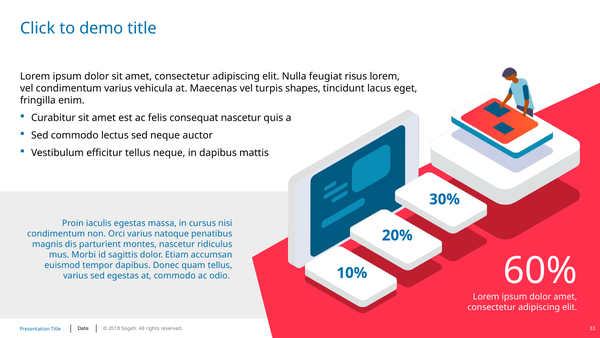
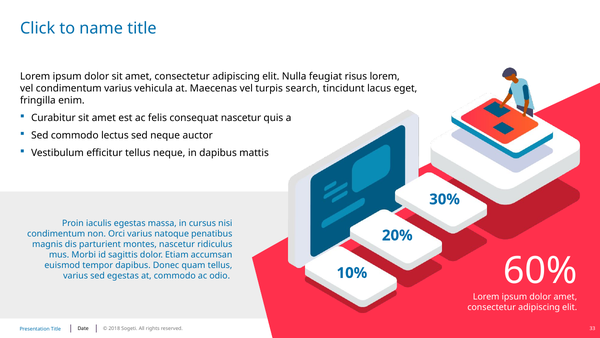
demo: demo -> name
shapes: shapes -> search
